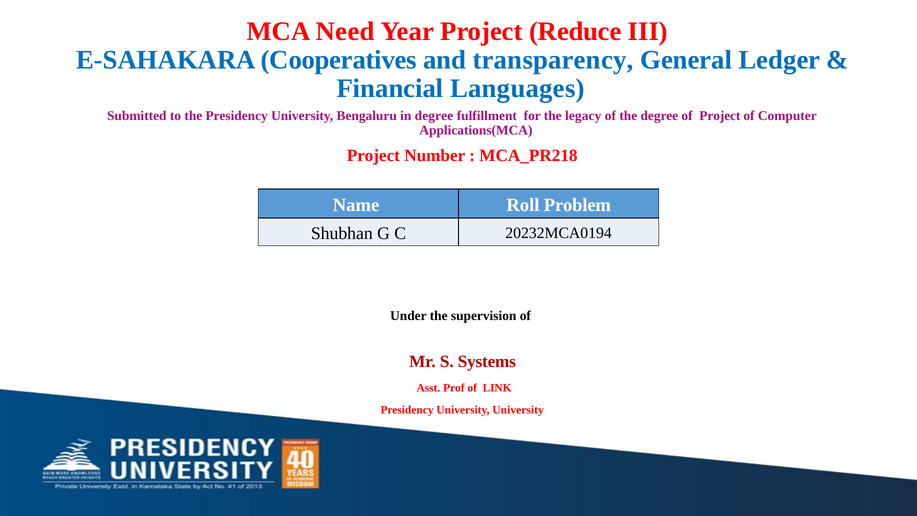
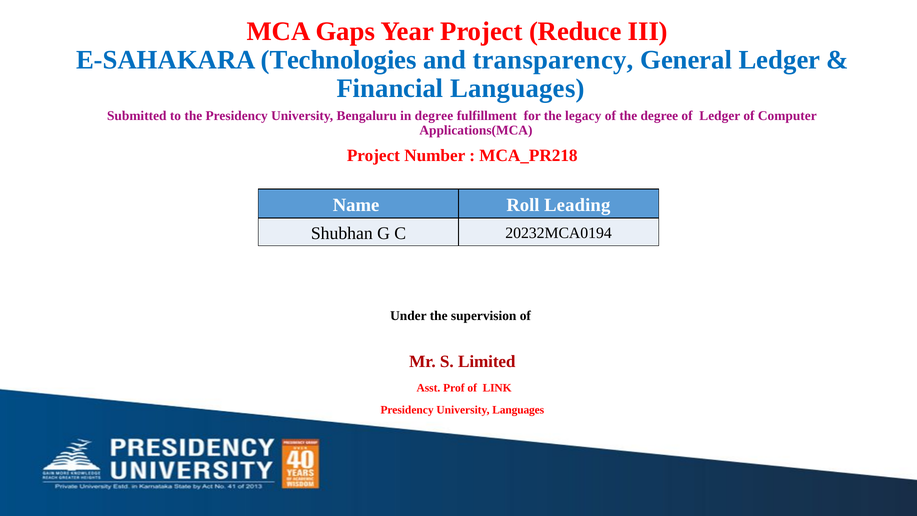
Need: Need -> Gaps
Cooperatives: Cooperatives -> Technologies
of Project: Project -> Ledger
Problem: Problem -> Leading
Systems: Systems -> Limited
University University: University -> Languages
